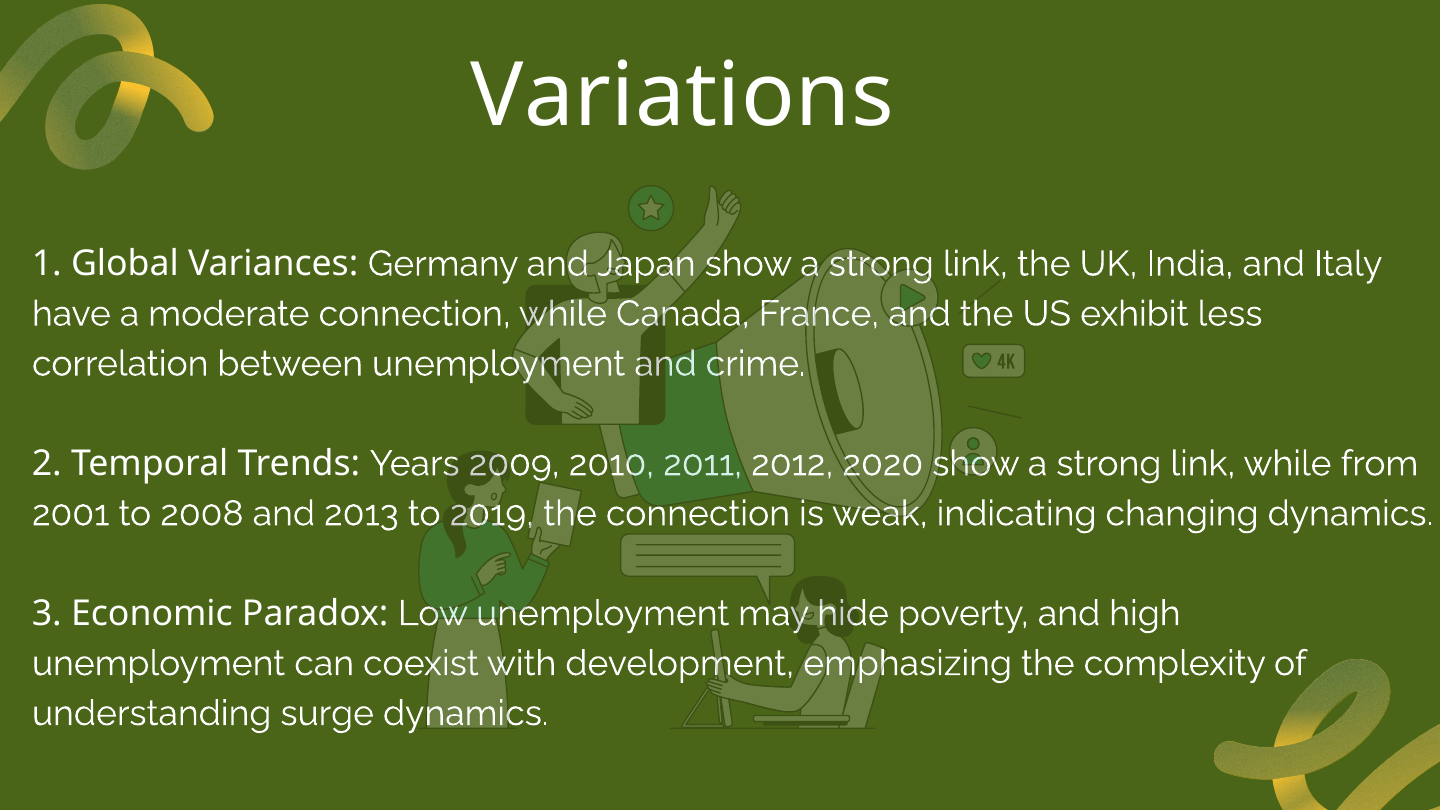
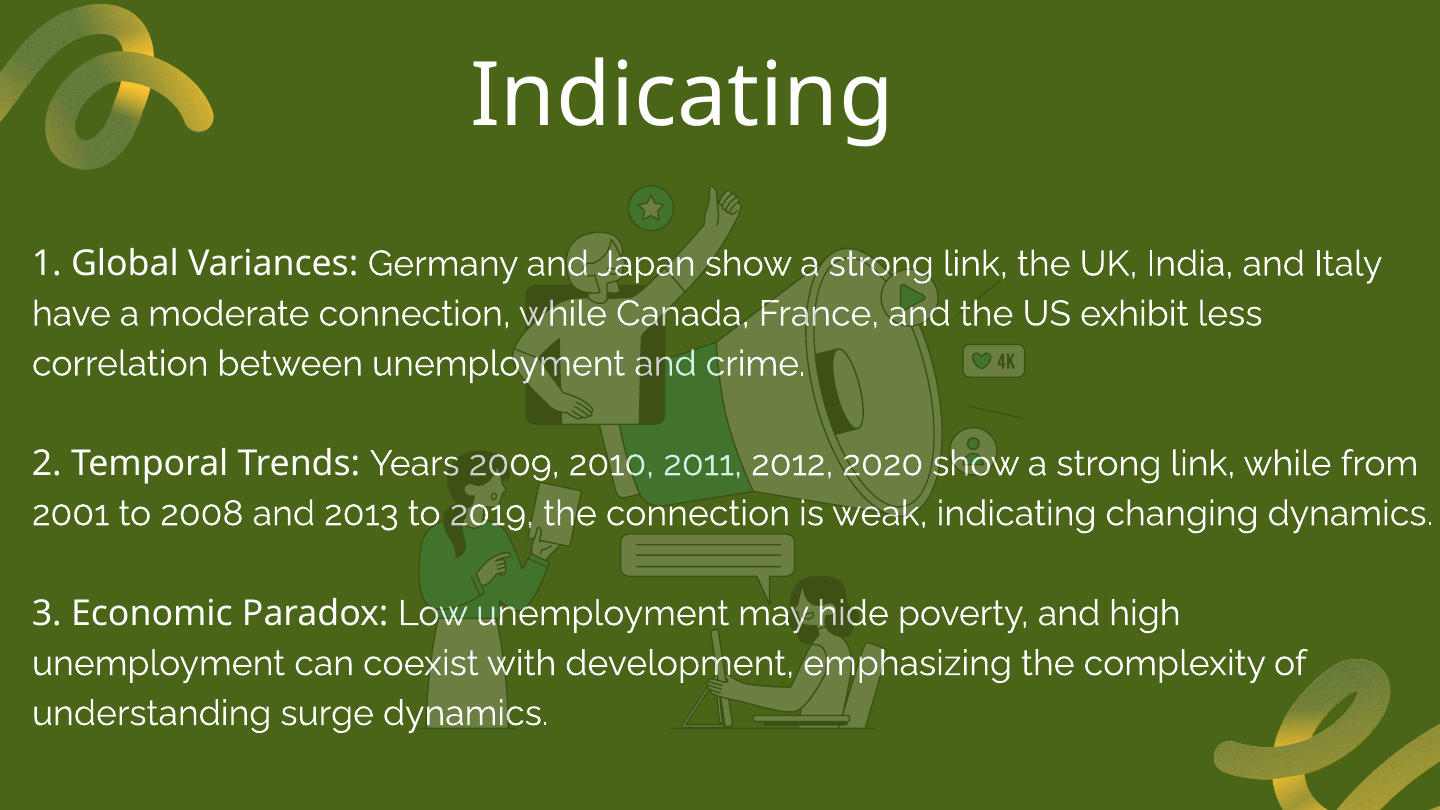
Variations at (682, 96): Variations -> Indicating
